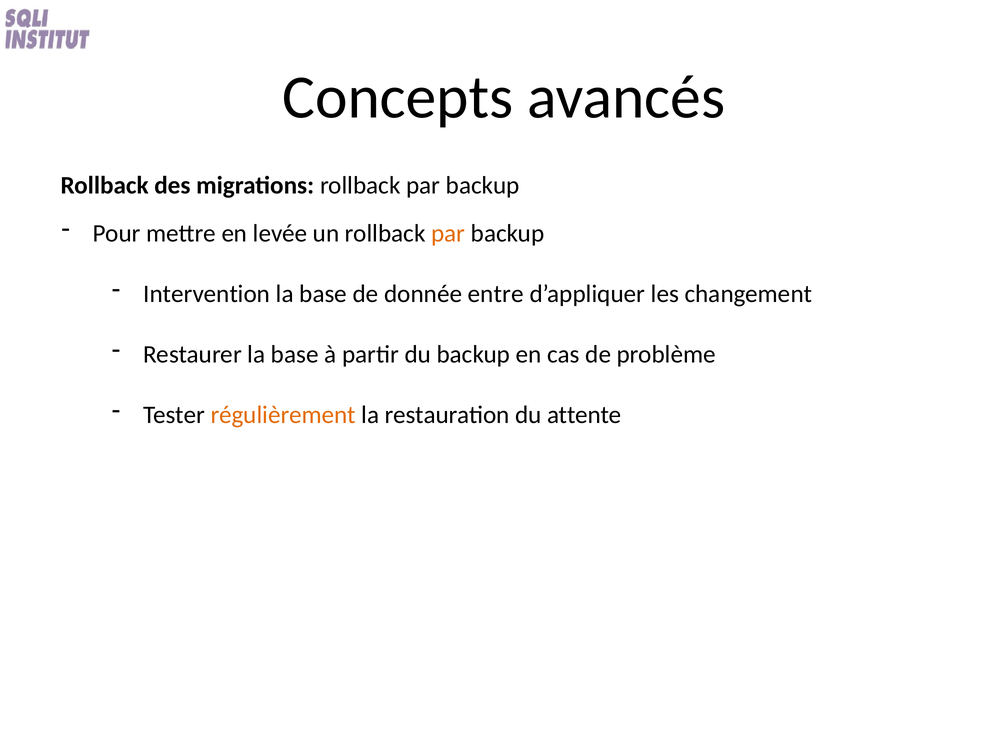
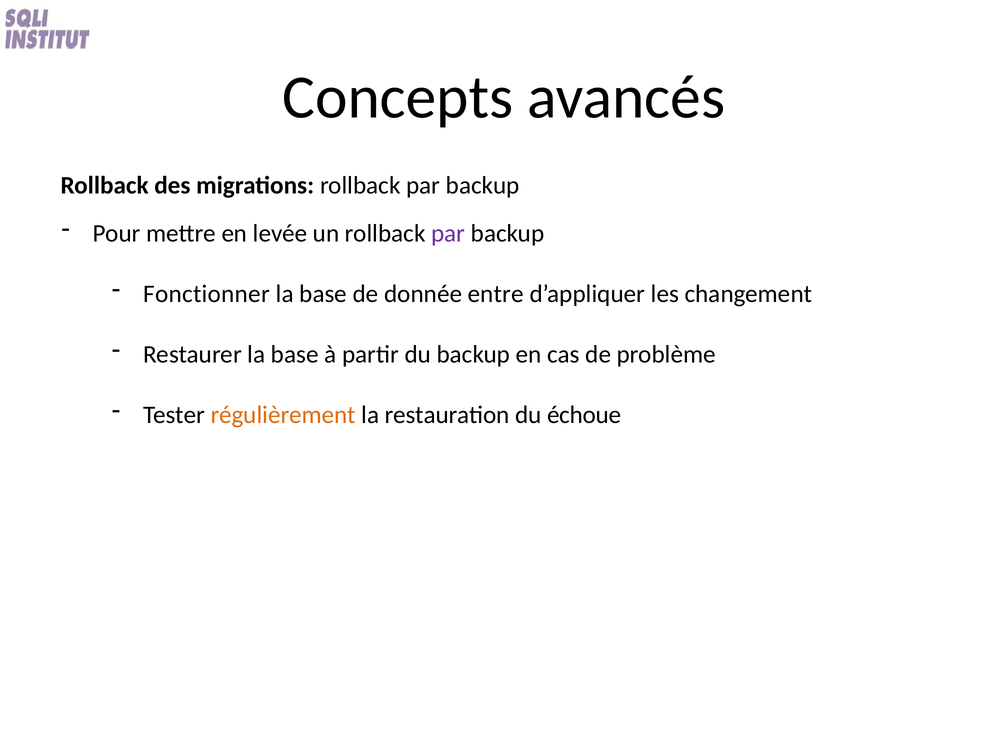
par at (448, 233) colour: orange -> purple
Intervention: Intervention -> Fonctionner
attente: attente -> échoue
